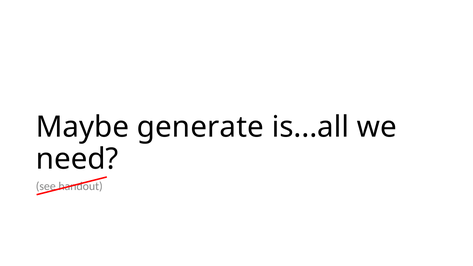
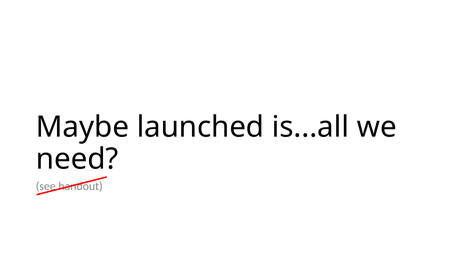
generate: generate -> launched
